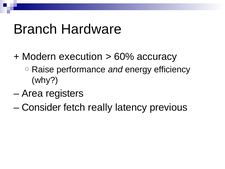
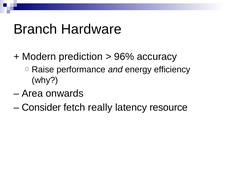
execution: execution -> prediction
60%: 60% -> 96%
registers: registers -> onwards
previous: previous -> resource
